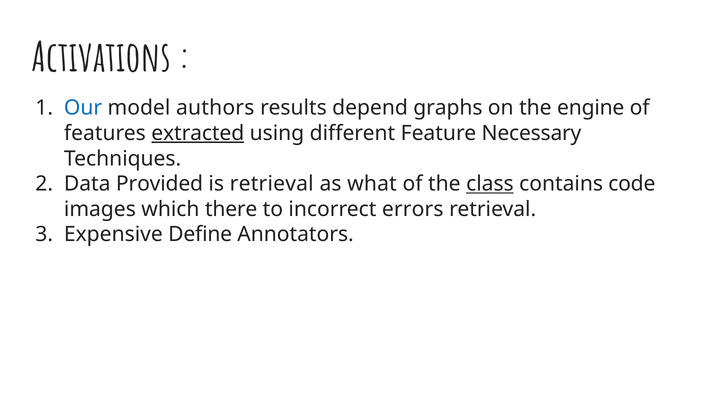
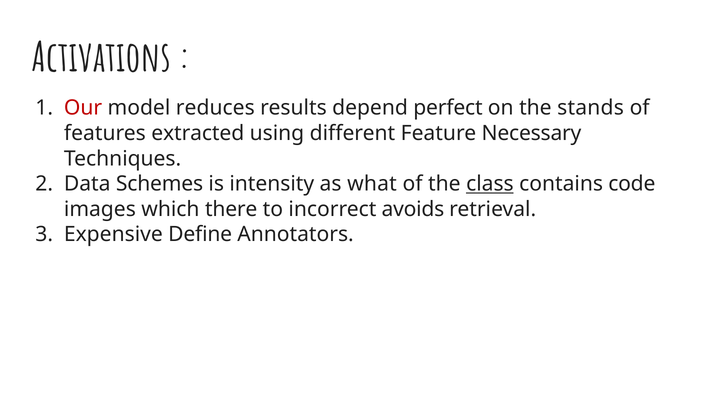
Our colour: blue -> red
authors: authors -> reduces
graphs: graphs -> perfect
engine: engine -> stands
extracted underline: present -> none
Provided: Provided -> Schemes
is retrieval: retrieval -> intensity
errors: errors -> avoids
